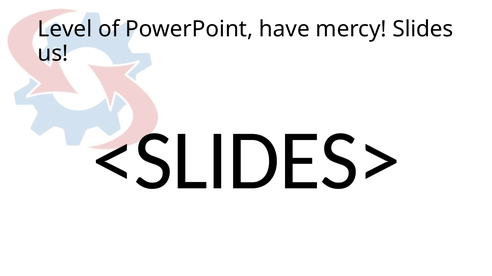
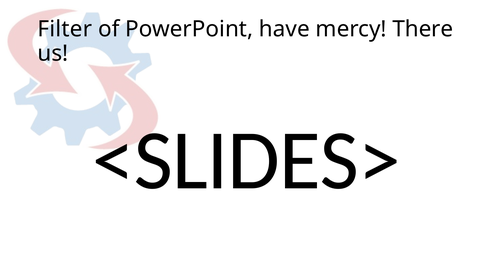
Level: Level -> Filter
Slides: Slides -> There
